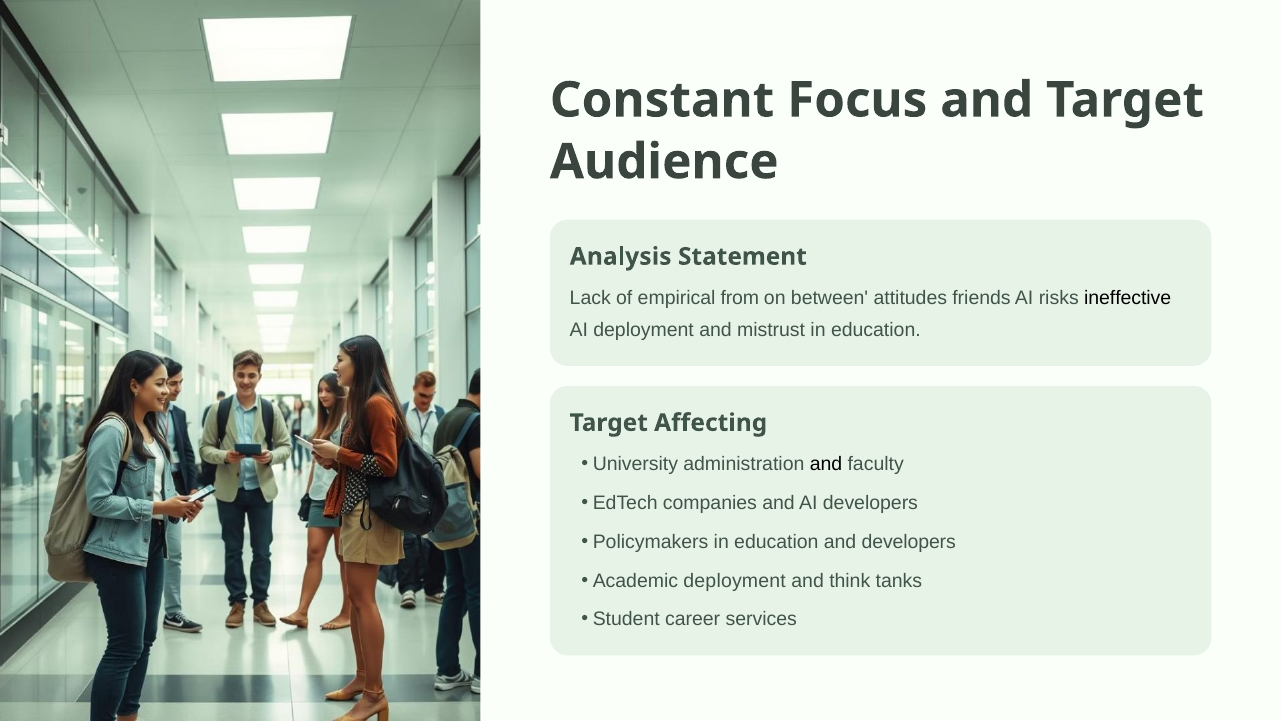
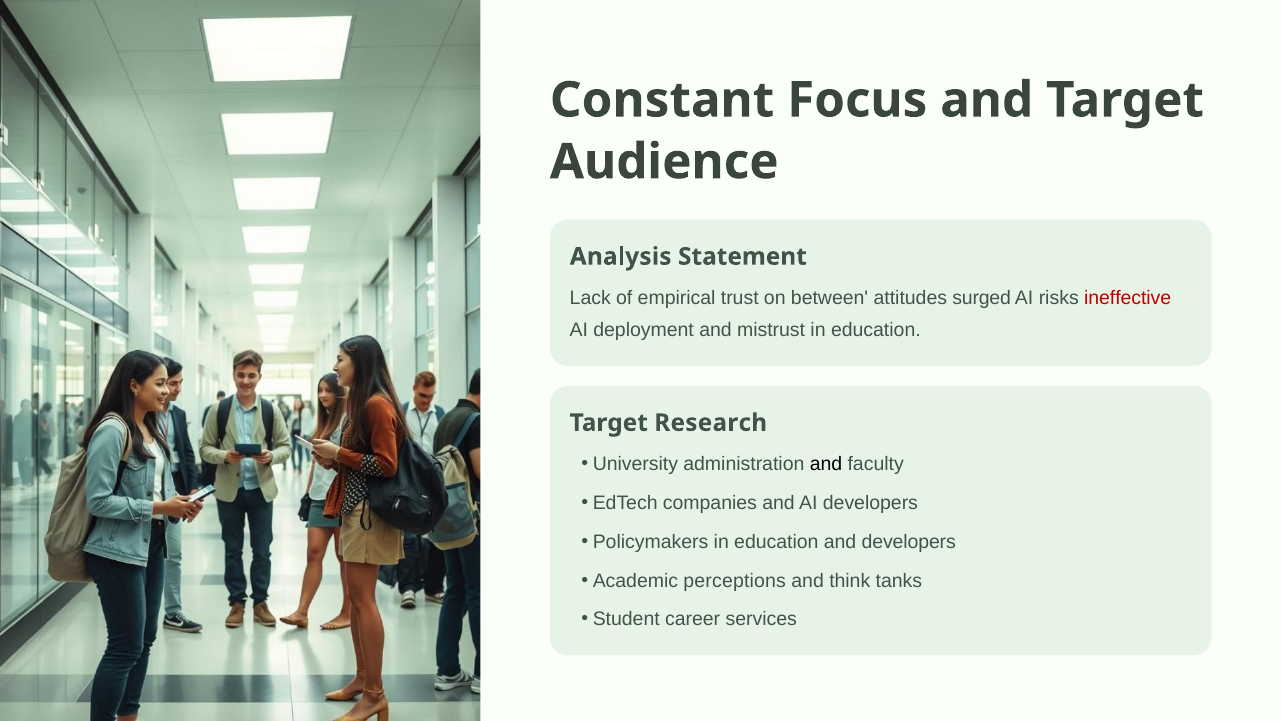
from: from -> trust
friends: friends -> surged
ineffective colour: black -> red
Affecting: Affecting -> Research
Academic deployment: deployment -> perceptions
